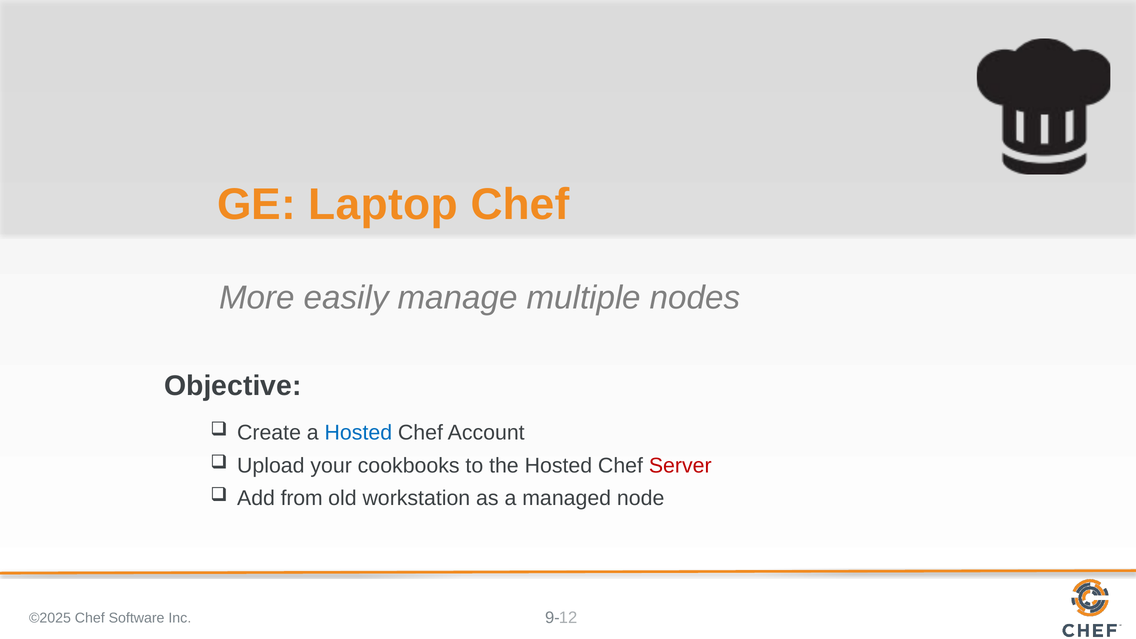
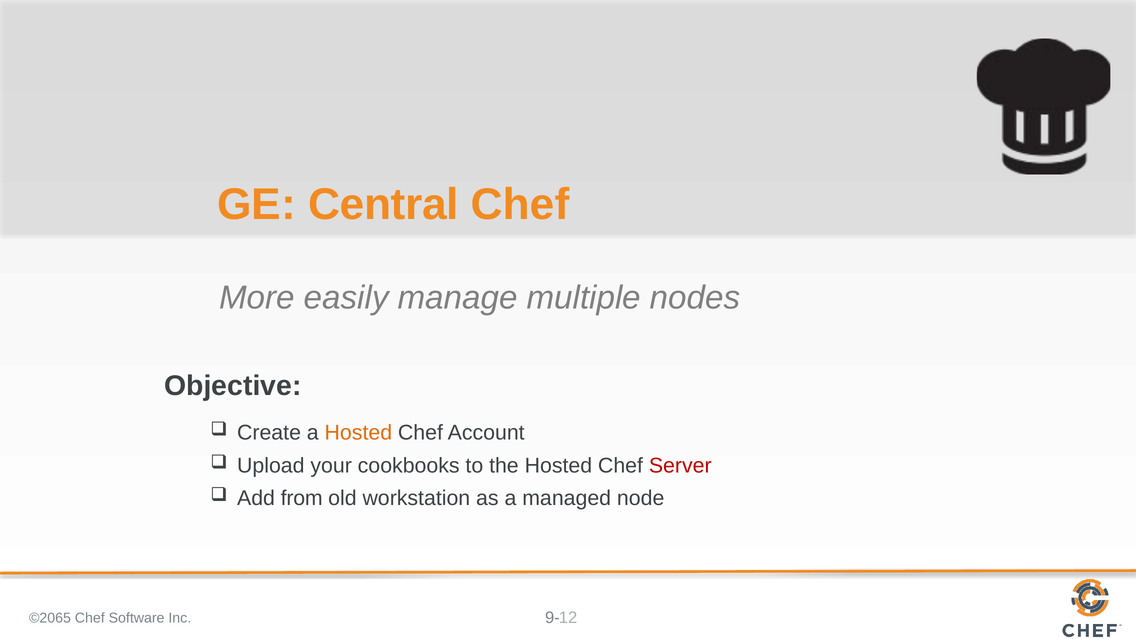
Laptop: Laptop -> Central
Hosted at (358, 433) colour: blue -> orange
©2025: ©2025 -> ©2065
